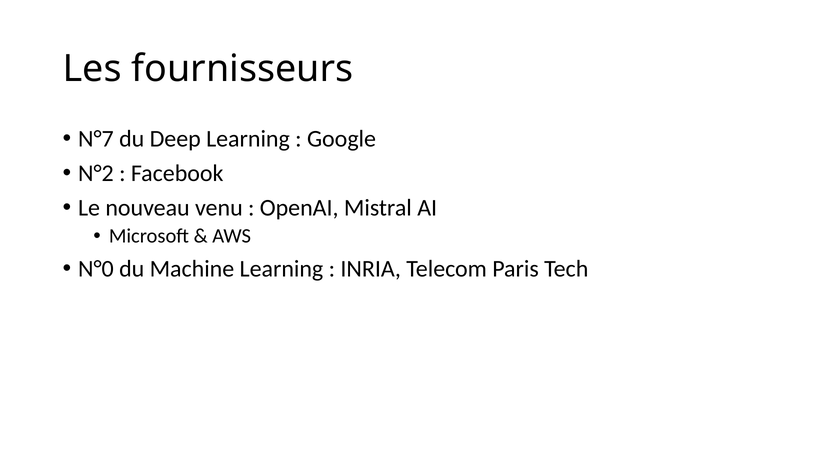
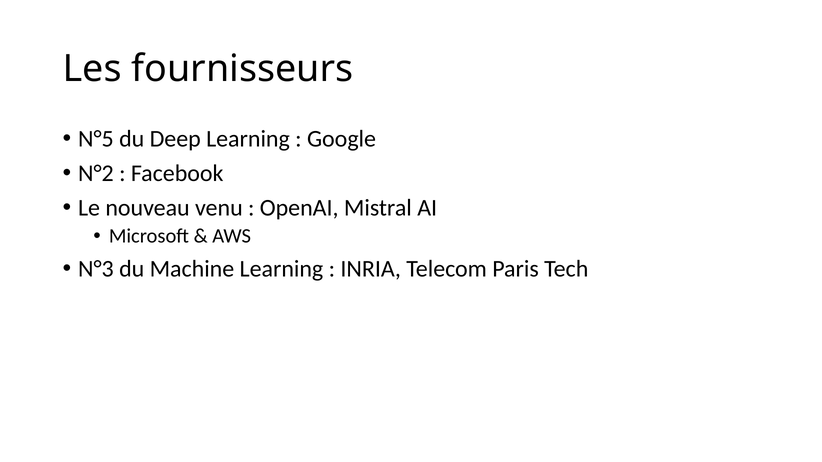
N°7: N°7 -> N°5
N°0: N°0 -> N°3
